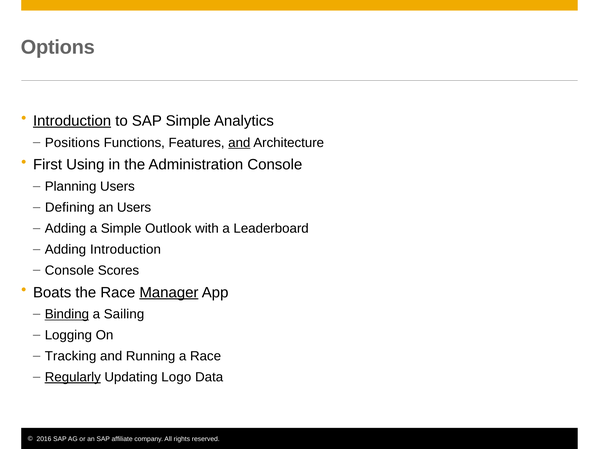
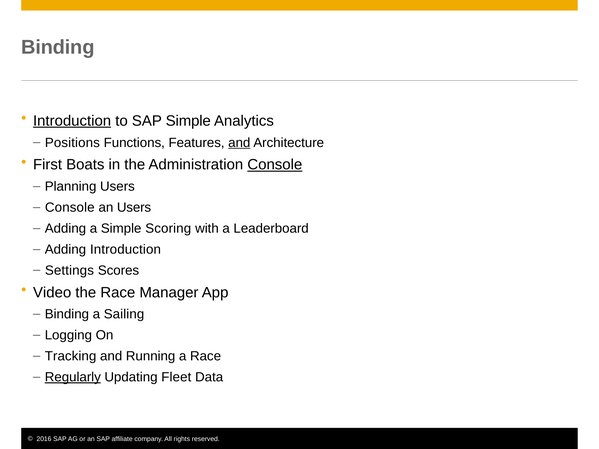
Options at (58, 47): Options -> Binding
Using: Using -> Boats
Console at (275, 165) underline: none -> present
Defining at (70, 208): Defining -> Console
Outlook: Outlook -> Scoring
Console at (69, 271): Console -> Settings
Boats: Boats -> Video
Manager underline: present -> none
Binding at (67, 314) underline: present -> none
Logo: Logo -> Fleet
